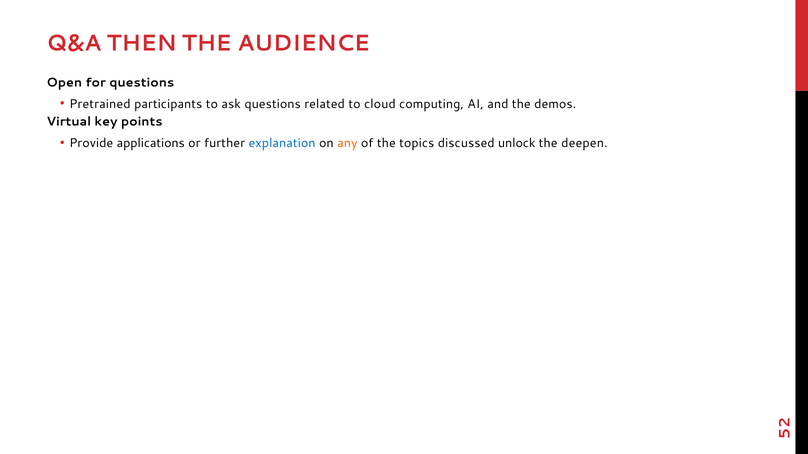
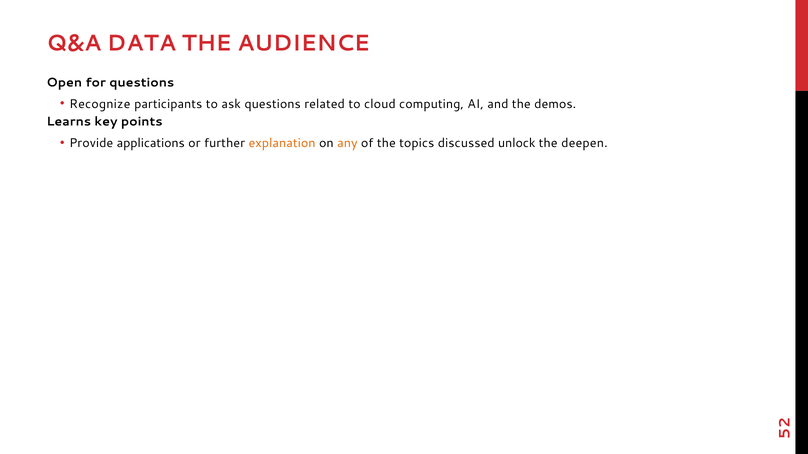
THEN: THEN -> DATA
Pretrained: Pretrained -> Recognize
Virtual: Virtual -> Learns
explanation colour: blue -> orange
